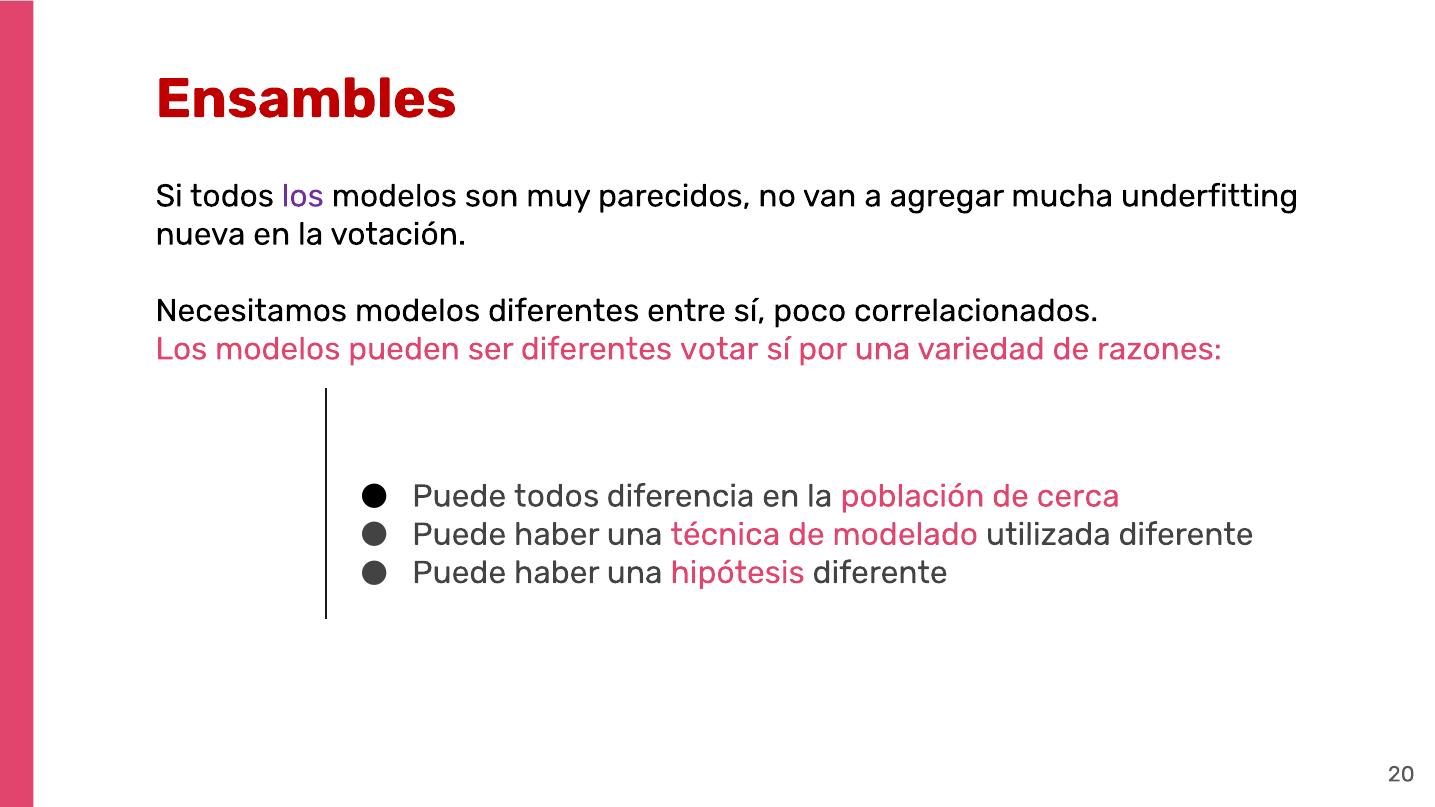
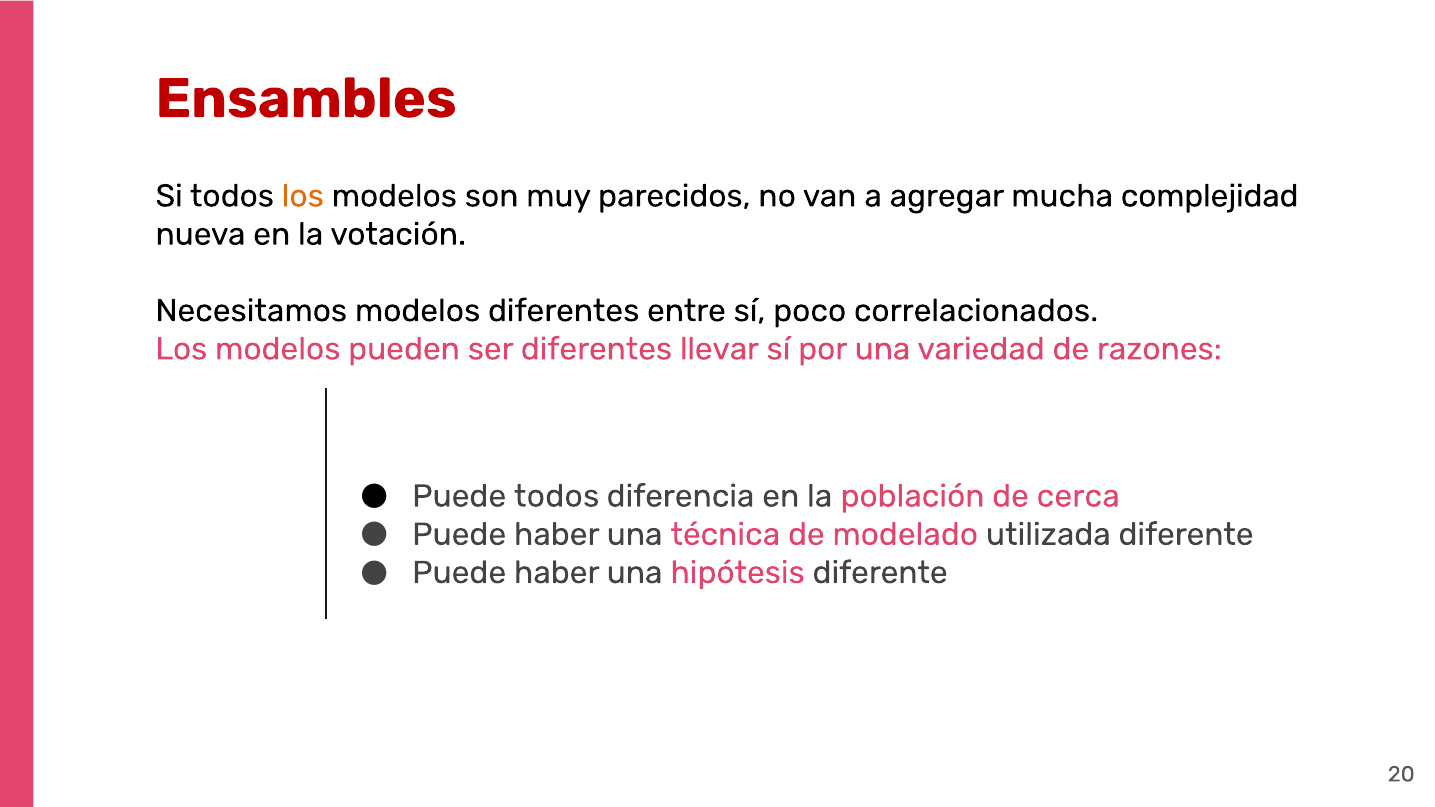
los at (303, 196) colour: purple -> orange
underfitting: underfitting -> complejidad
votar: votar -> llevar
